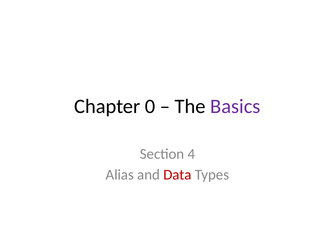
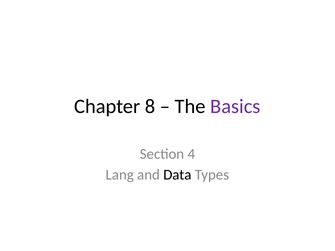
0: 0 -> 8
Alias: Alias -> Lang
Data colour: red -> black
